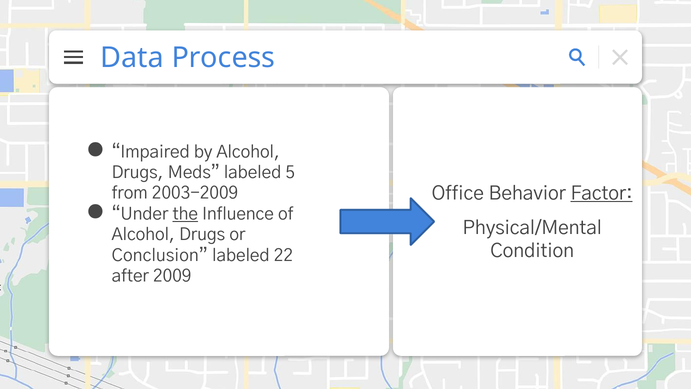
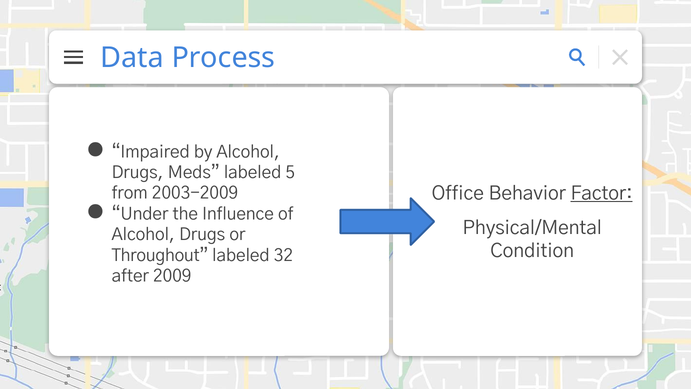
the underline: present -> none
Conclusion: Conclusion -> Throughout
22: 22 -> 32
